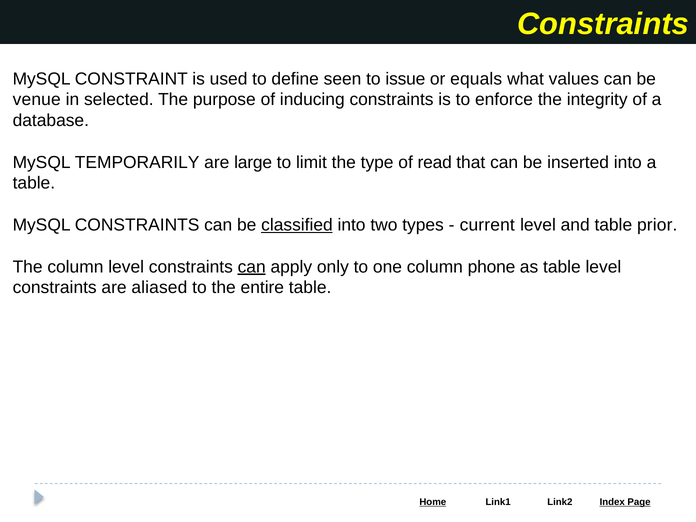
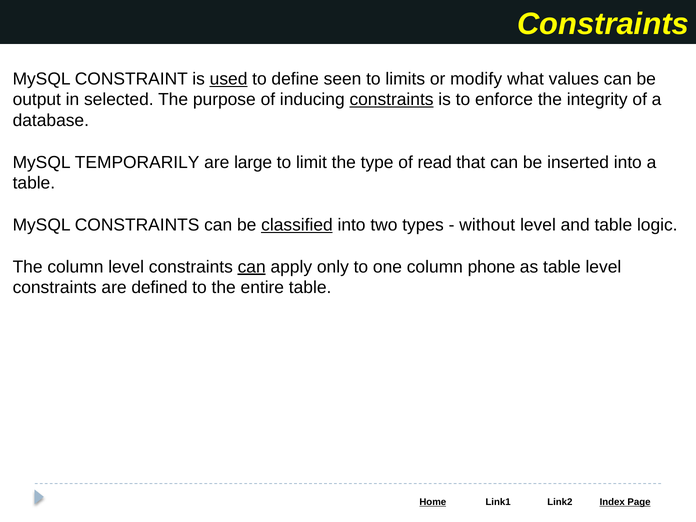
used underline: none -> present
issue: issue -> limits
equals: equals -> modify
venue: venue -> output
constraints at (392, 100) underline: none -> present
current: current -> without
prior: prior -> logic
aliased: aliased -> defined
